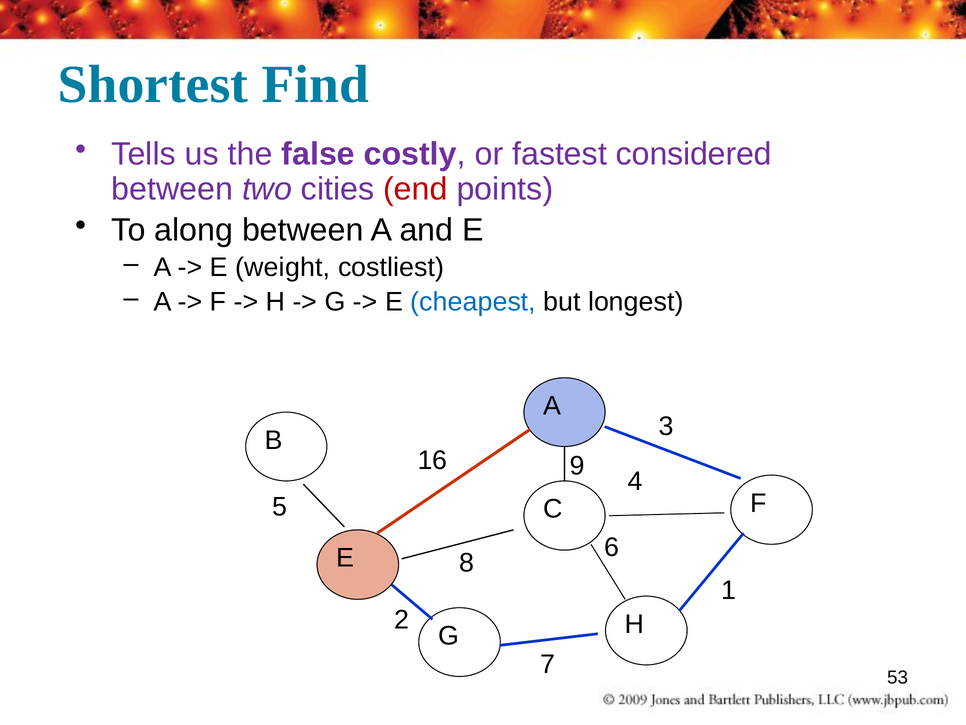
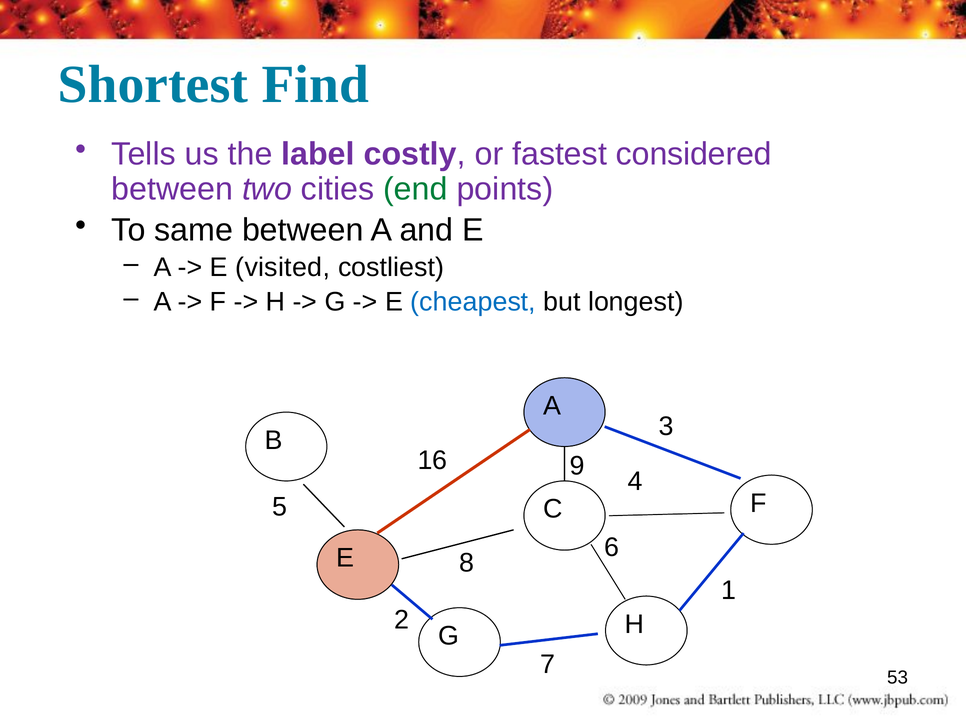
false: false -> label
end colour: red -> green
along: along -> same
weight: weight -> visited
